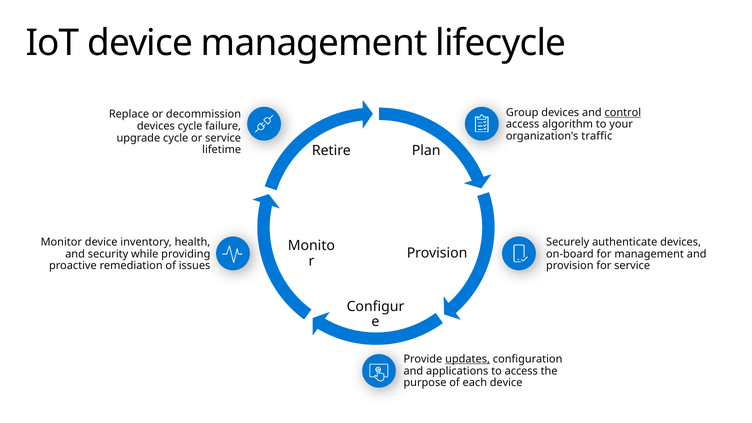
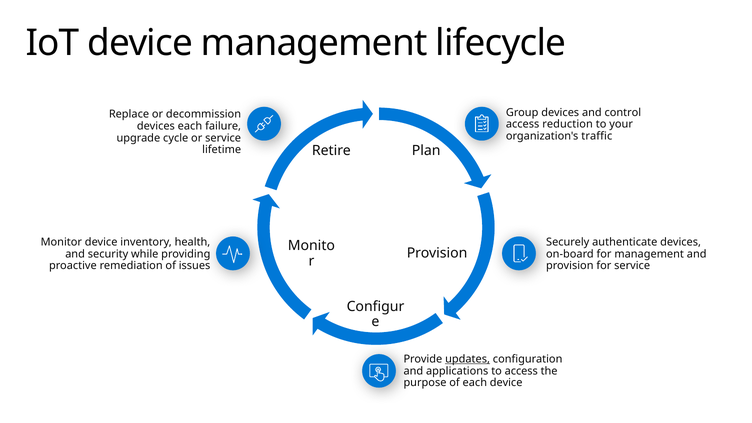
control underline: present -> none
algorithm: algorithm -> reduction
devices cycle: cycle -> each
